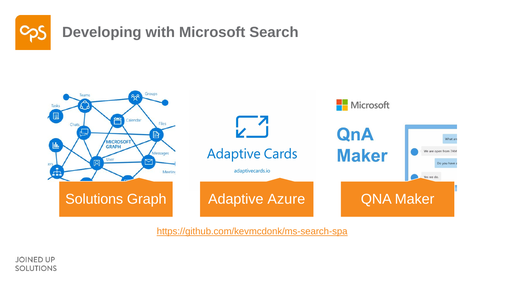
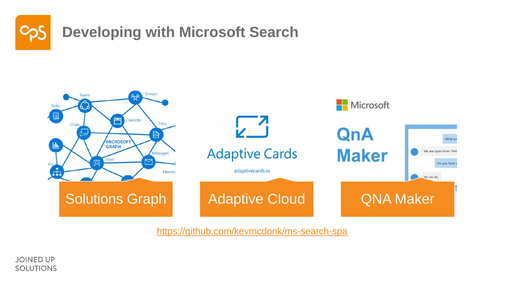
Azure: Azure -> Cloud
